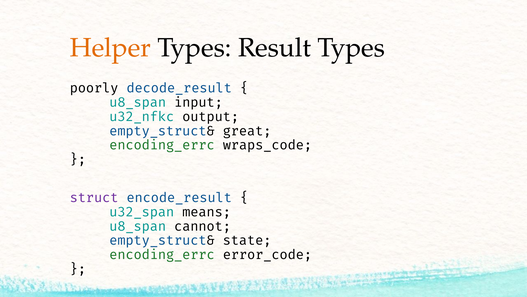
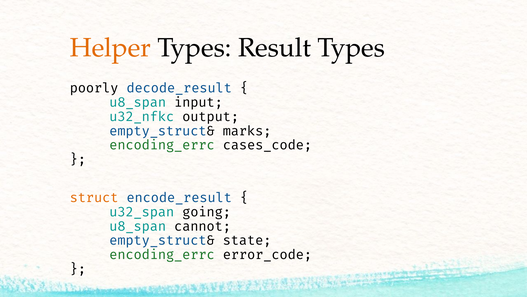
great: great -> marks
wraps_code: wraps_code -> cases_code
struct colour: purple -> orange
means: means -> going
